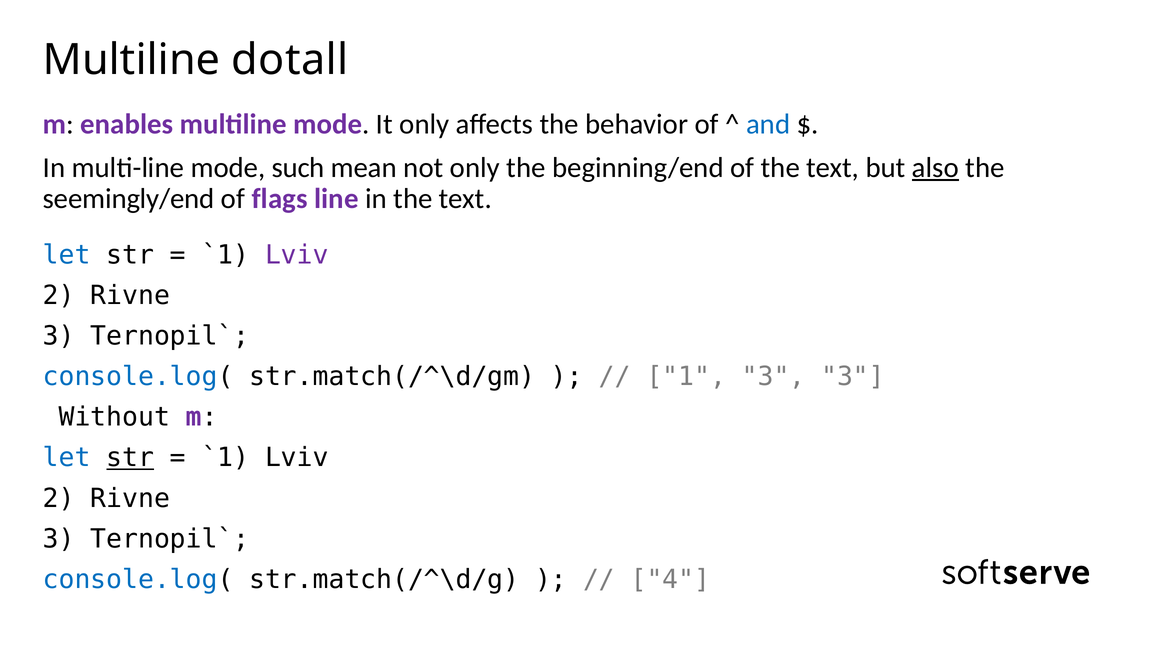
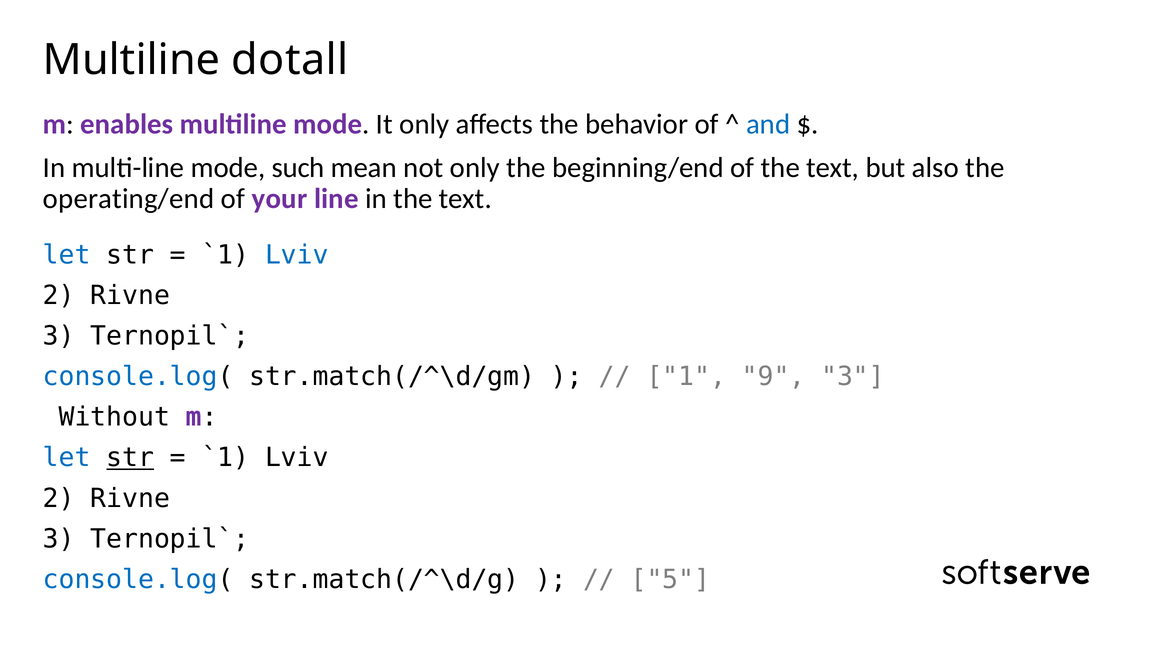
also underline: present -> none
seemingly/end: seemingly/end -> operating/end
flags: flags -> your
Lviv at (297, 255) colour: purple -> blue
1 3: 3 -> 9
4: 4 -> 5
